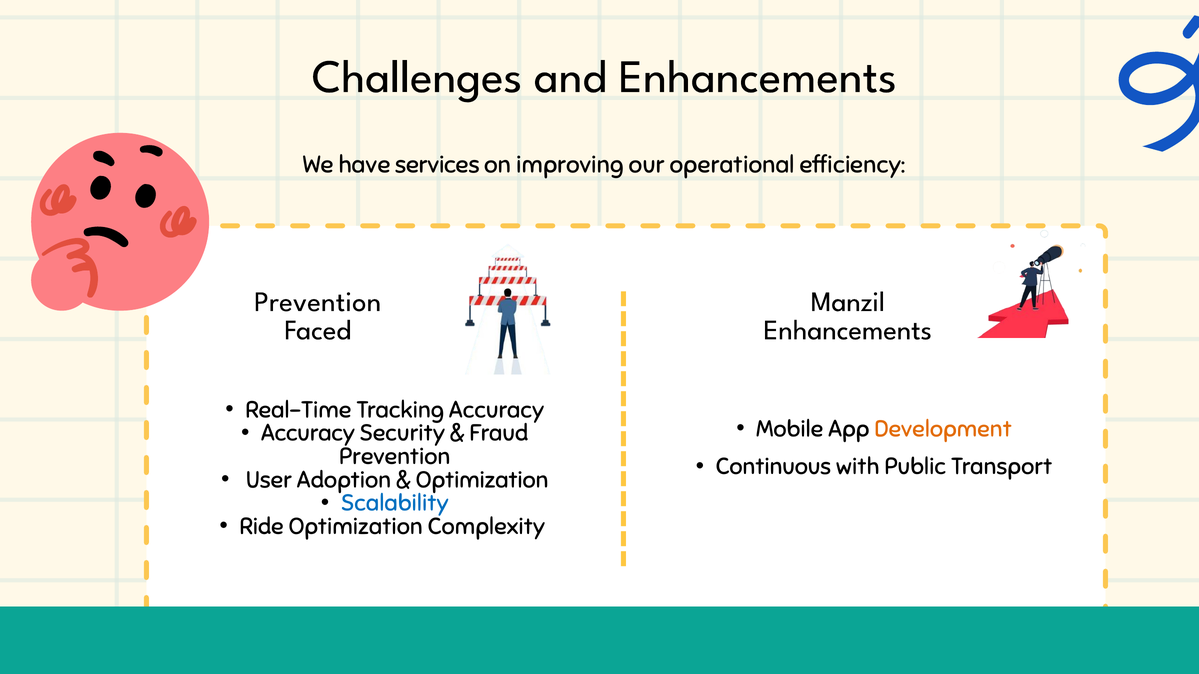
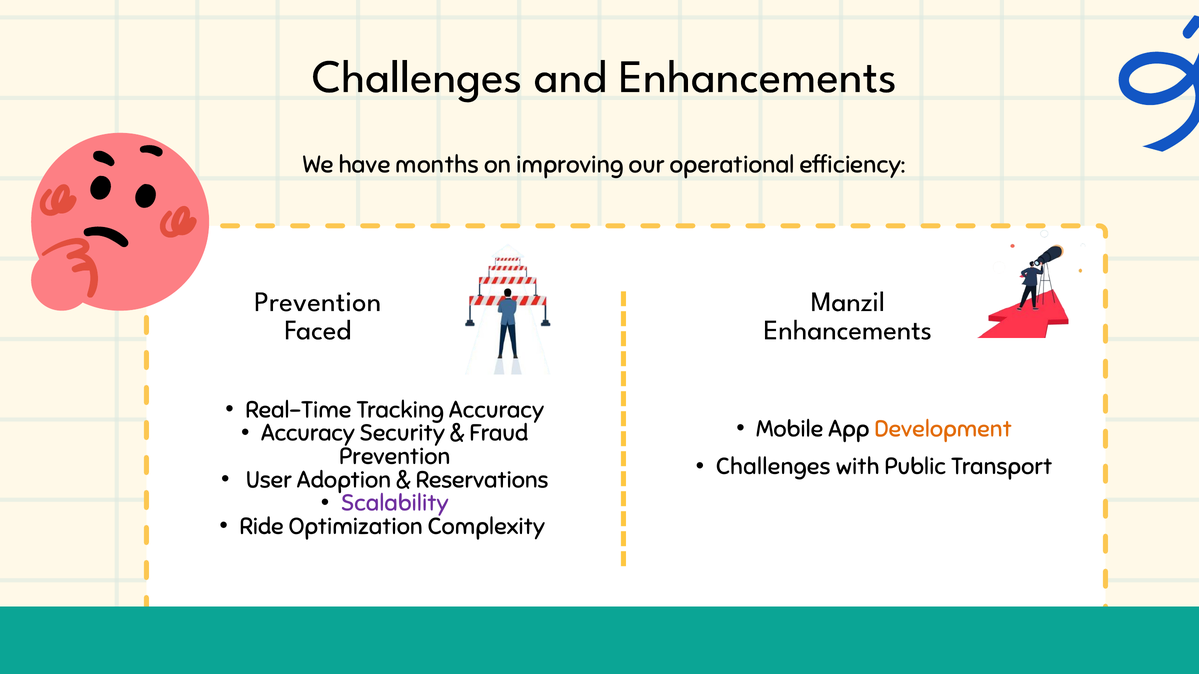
services: services -> months
Continuous at (773, 467): Continuous -> Challenges
Optimization at (482, 480): Optimization -> Reservations
Scalability colour: blue -> purple
